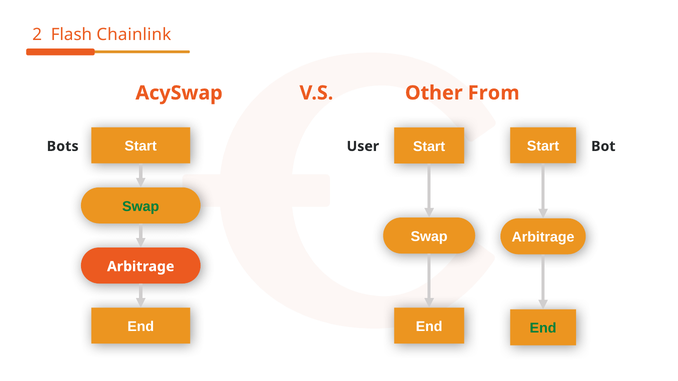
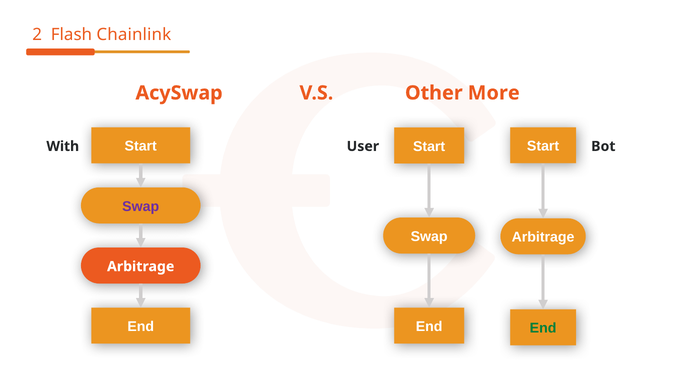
From: From -> More
Bots: Bots -> With
Swap at (141, 207) colour: green -> purple
